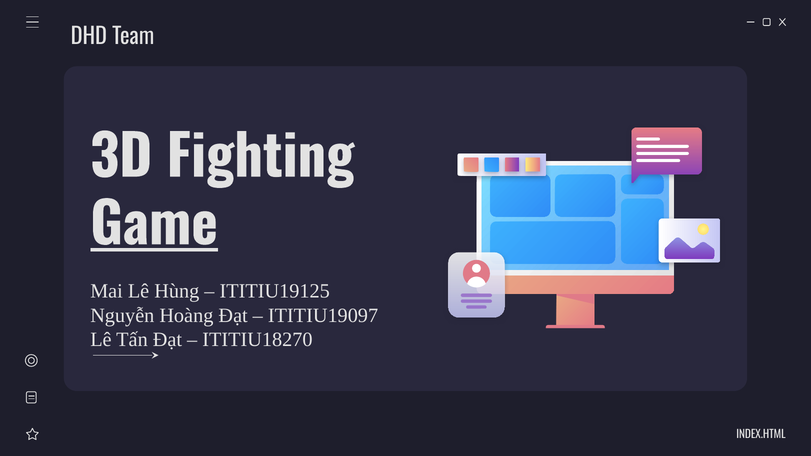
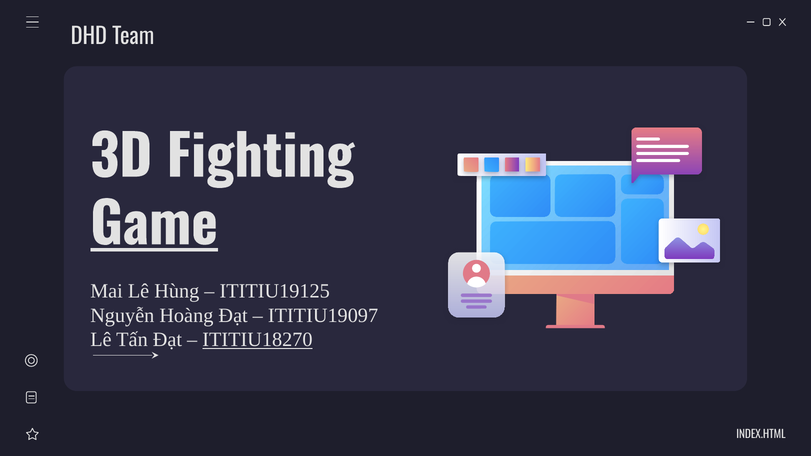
ITITIU18270 underline: none -> present
